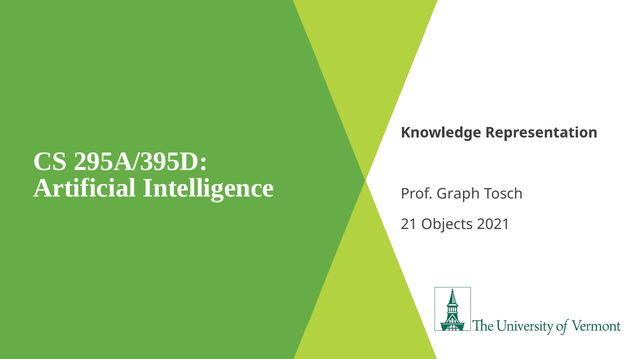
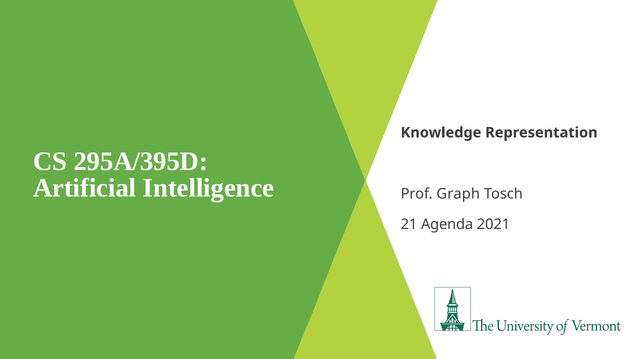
Objects: Objects -> Agenda
